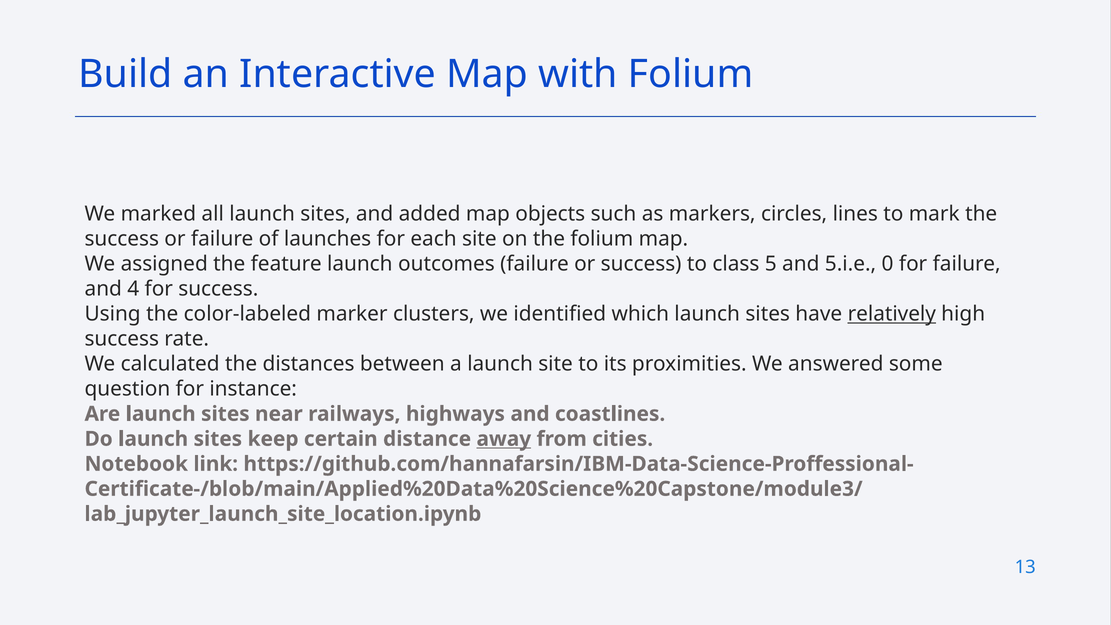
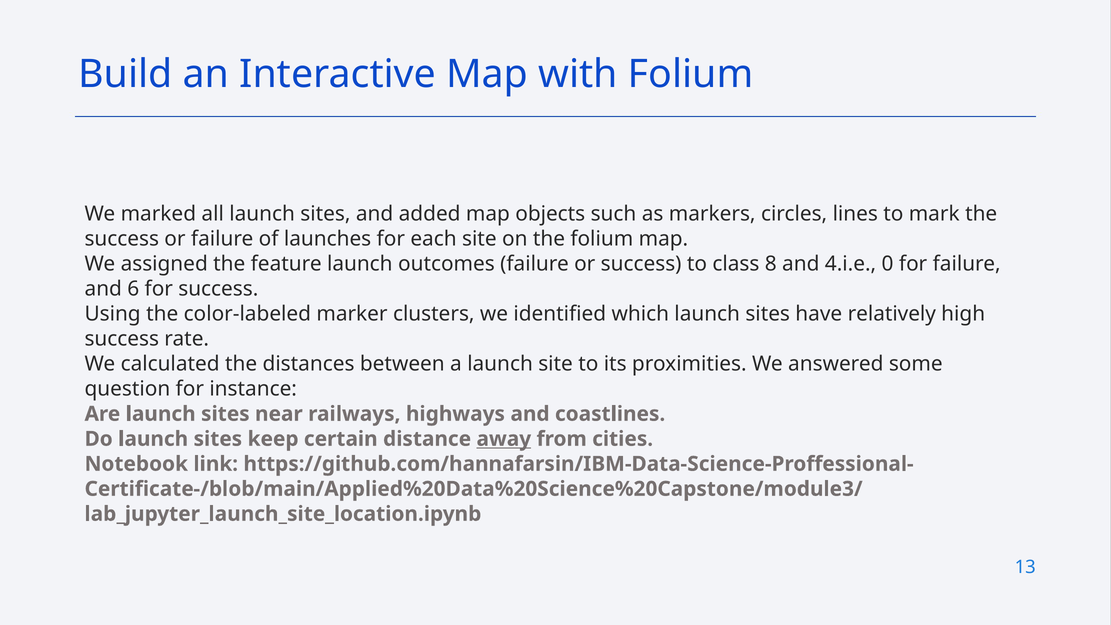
5: 5 -> 8
5.i.e: 5.i.e -> 4.i.e
4: 4 -> 6
relatively underline: present -> none
